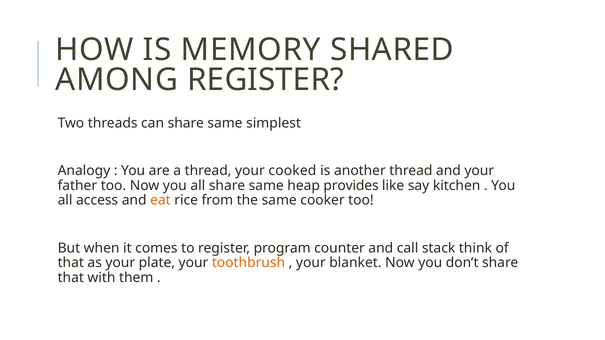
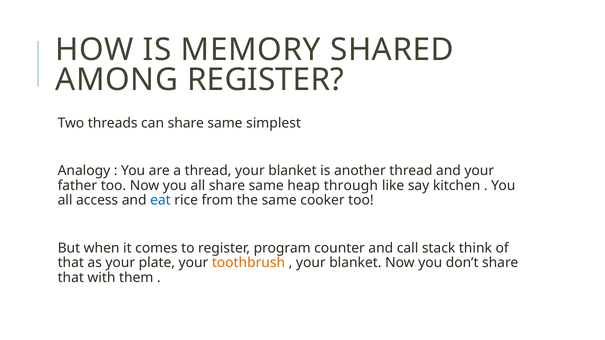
thread your cooked: cooked -> blanket
provides: provides -> through
eat colour: orange -> blue
